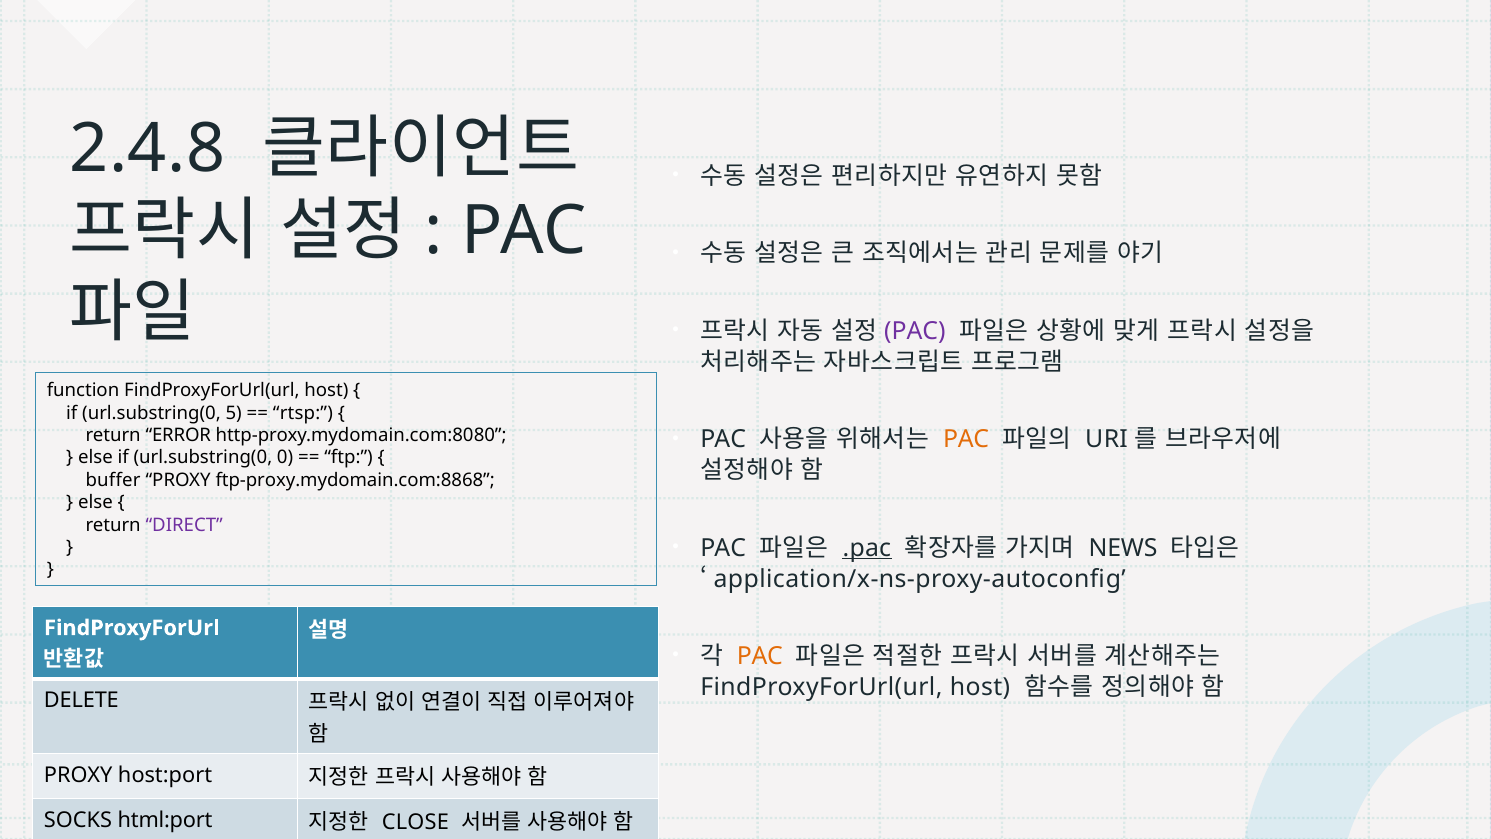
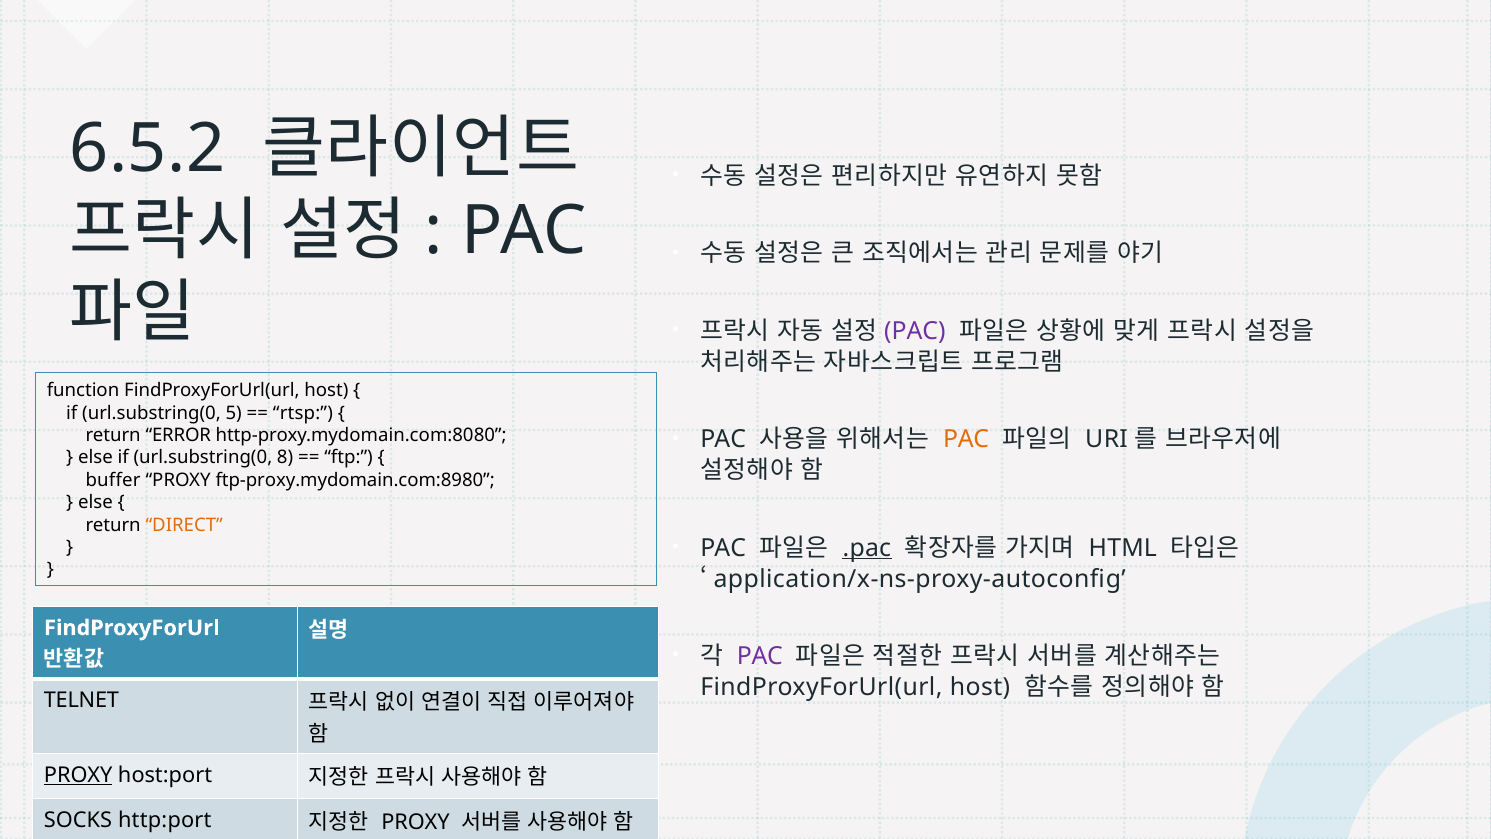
2.4.8: 2.4.8 -> 6.5.2
0: 0 -> 8
ftp-proxy.mydomain.com:8868: ftp-proxy.mydomain.com:8868 -> ftp-proxy.mydomain.com:8980
DIRECT colour: purple -> orange
NEWS: NEWS -> HTML
PAC at (760, 656) colour: orange -> purple
DELETE: DELETE -> TELNET
PROXY at (78, 775) underline: none -> present
html:port: html:port -> http:port
CLOSE at (415, 822): CLOSE -> PROXY
